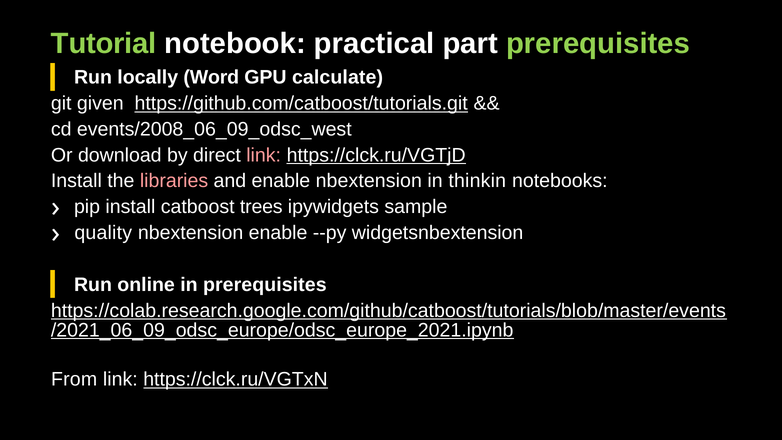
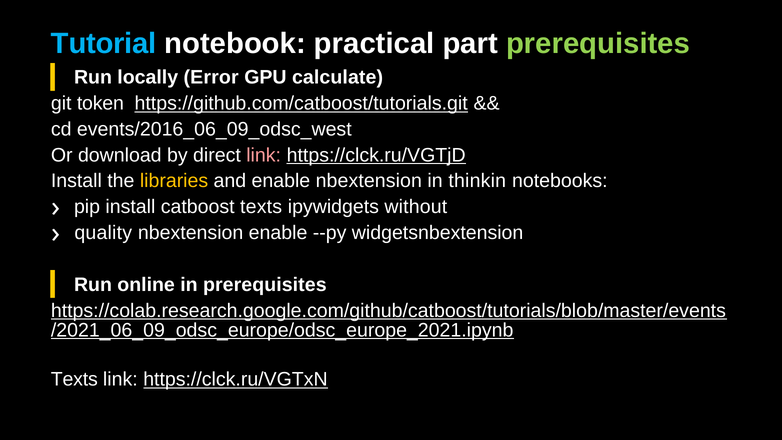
Tutorial colour: light green -> light blue
Word: Word -> Error
given: given -> token
events/2008_06_09_odsc_west: events/2008_06_09_odsc_west -> events/2016_06_09_odsc_west
libraries colour: pink -> yellow
catboost trees: trees -> texts
sample: sample -> without
From at (74, 379): From -> Texts
